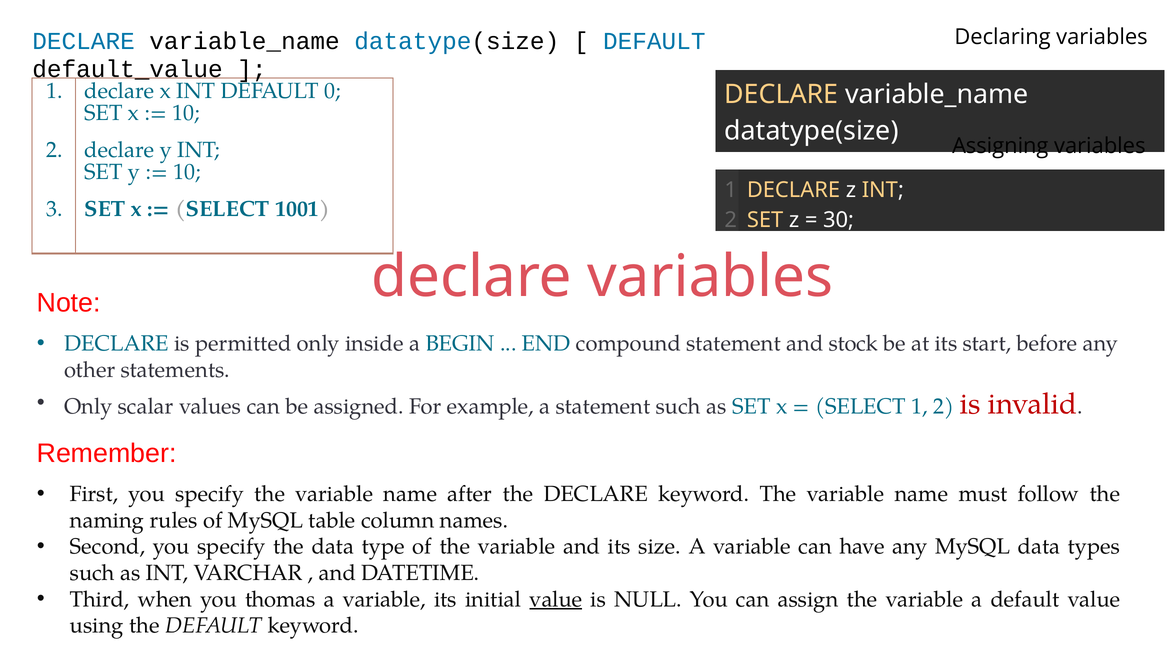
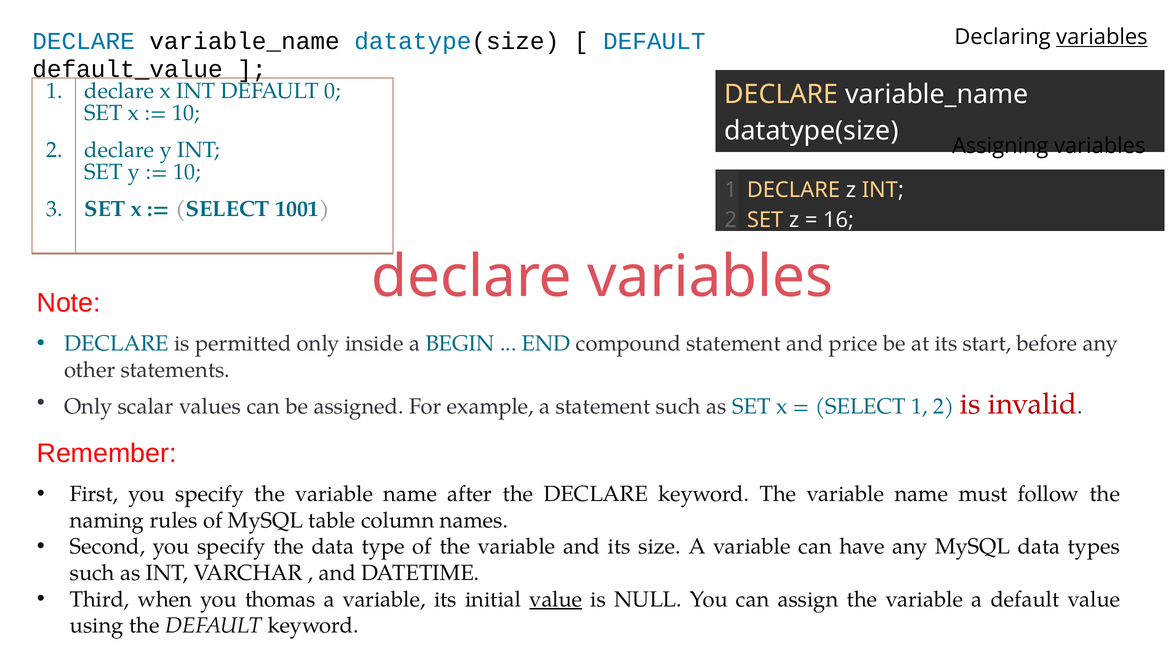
variables at (1102, 37) underline: none -> present
30: 30 -> 16
stock: stock -> price
